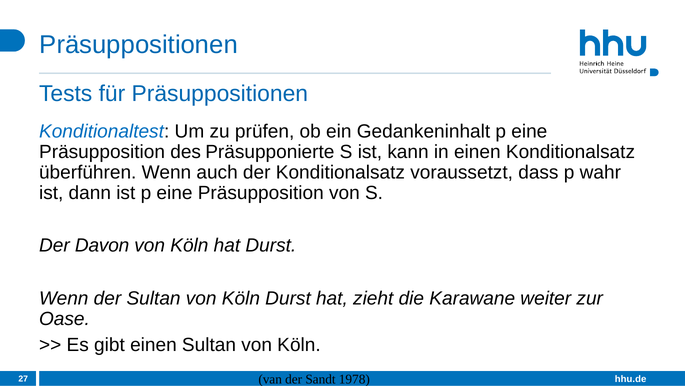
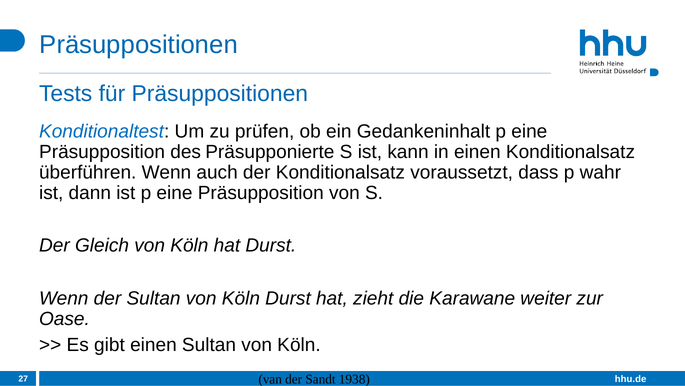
Davon: Davon -> Gleich
1978: 1978 -> 1938
